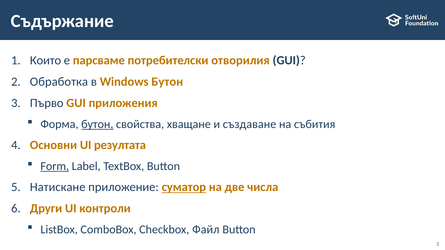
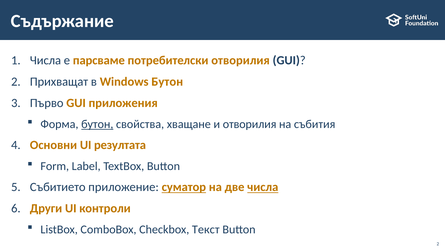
Които at (46, 61): Които -> Числа
Обработка: Обработка -> Прихващат
и създаване: създаване -> отворилия
Form underline: present -> none
Натискане: Натискане -> Събитието
числа at (263, 187) underline: none -> present
Файл: Файл -> Текст
